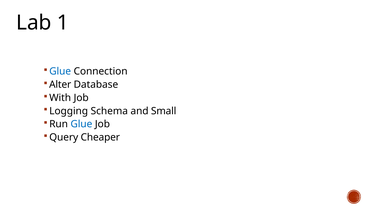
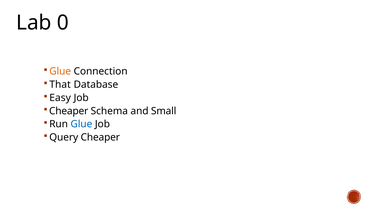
1: 1 -> 0
Glue at (60, 71) colour: blue -> orange
Alter: Alter -> That
With: With -> Easy
Logging at (69, 111): Logging -> Cheaper
